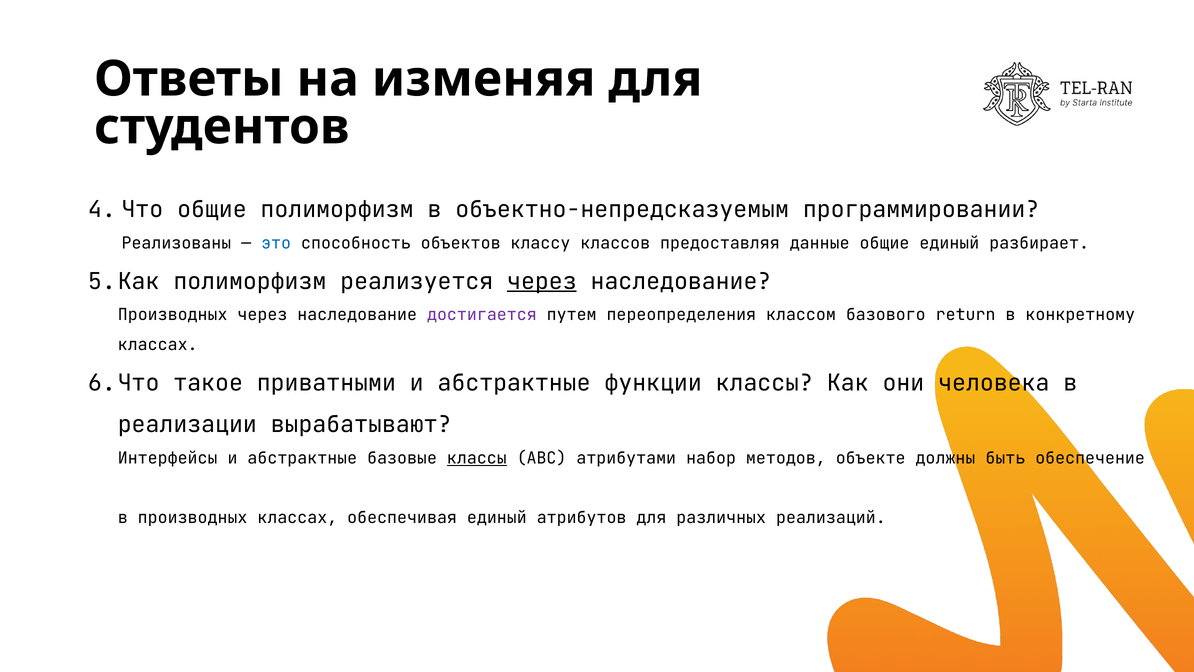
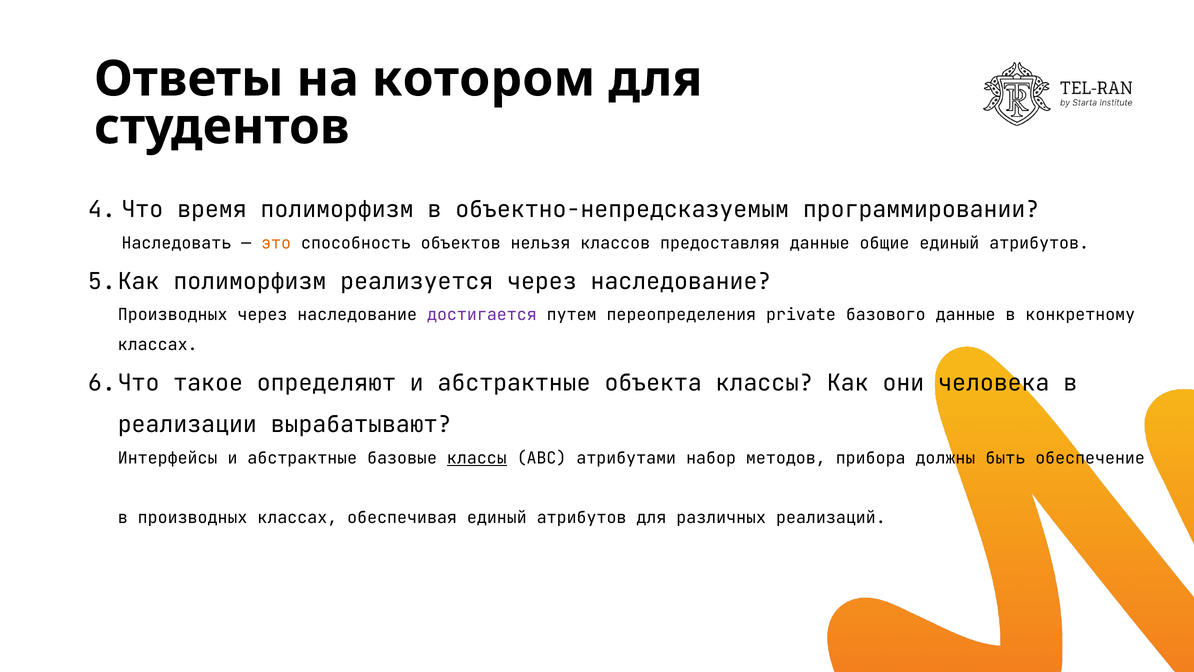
изменяя: изменяя -> котором
общие at (212, 210): общие -> время
Реализованы: Реализованы -> Наследовать
это colour: blue -> orange
классу: классу -> нельзя
разбирает at (1039, 243): разбирает -> атрибутов
через at (542, 281) underline: present -> none
классом: классом -> private
базового return: return -> данные
приватными: приватными -> определяют
функции: функции -> объекта
объекте: объекте -> прибора
